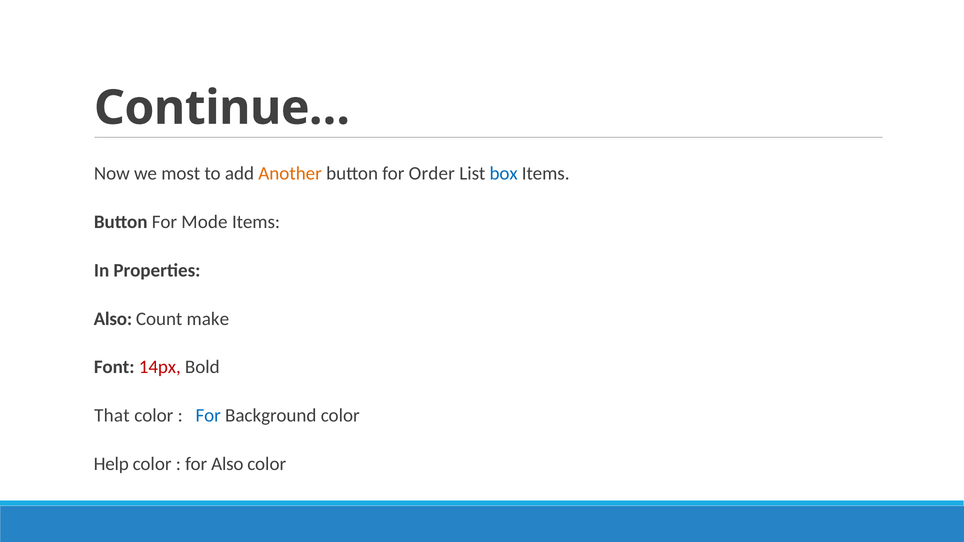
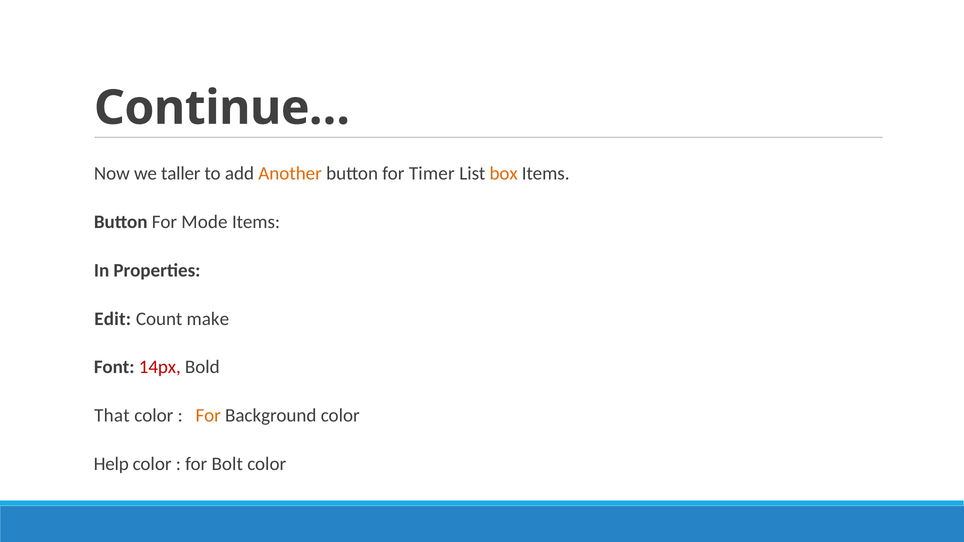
most: most -> taller
Order: Order -> Timer
box colour: blue -> orange
Also at (113, 319): Also -> Edit
For at (208, 416) colour: blue -> orange
for Also: Also -> Bolt
